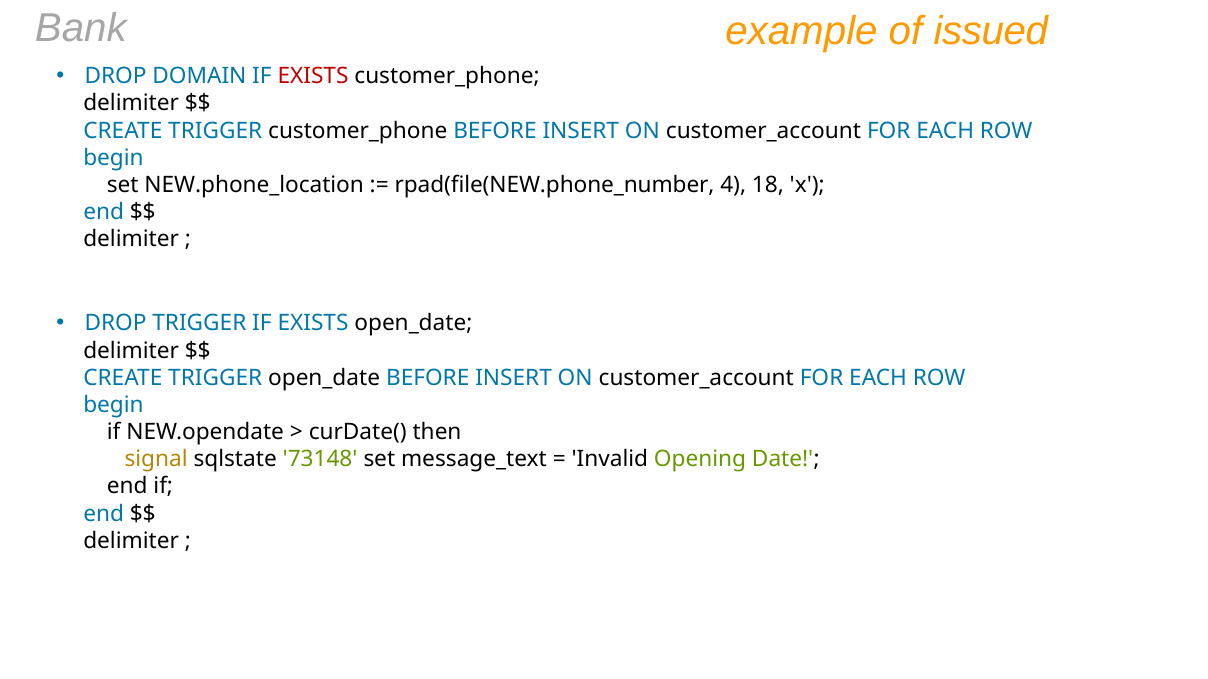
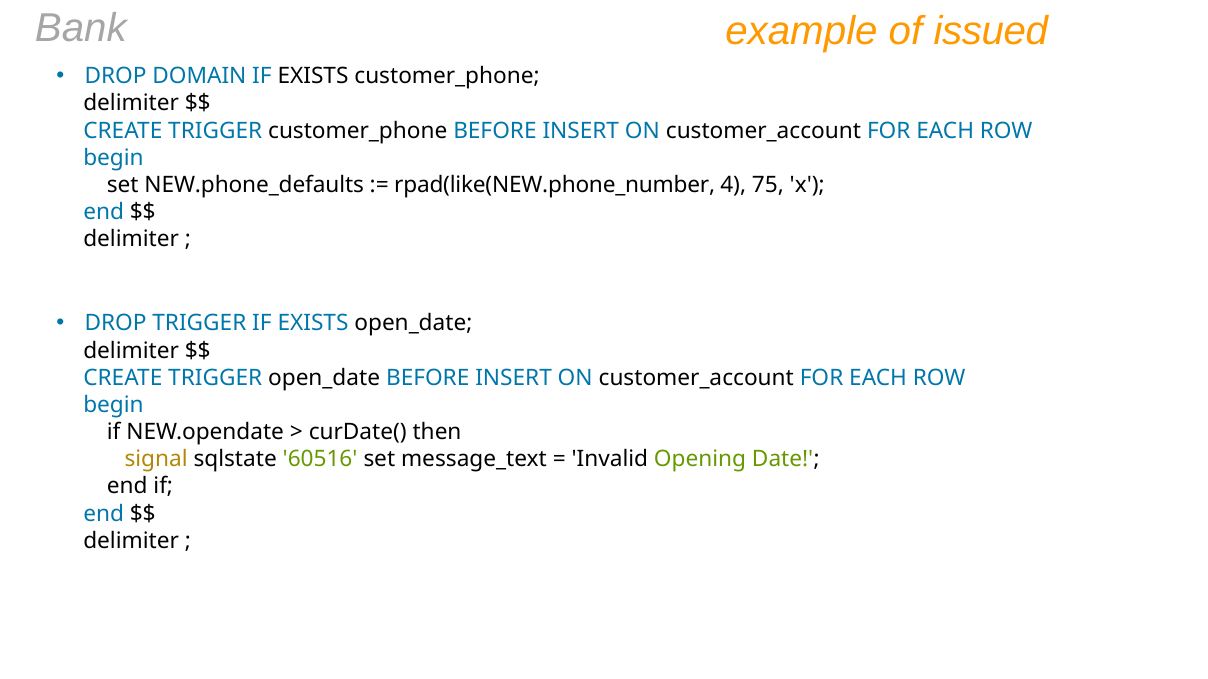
EXISTS at (313, 76) colour: red -> black
NEW.phone_location: NEW.phone_location -> NEW.phone_defaults
rpad(file(NEW.phone_number: rpad(file(NEW.phone_number -> rpad(like(NEW.phone_number
18: 18 -> 75
73148: 73148 -> 60516
